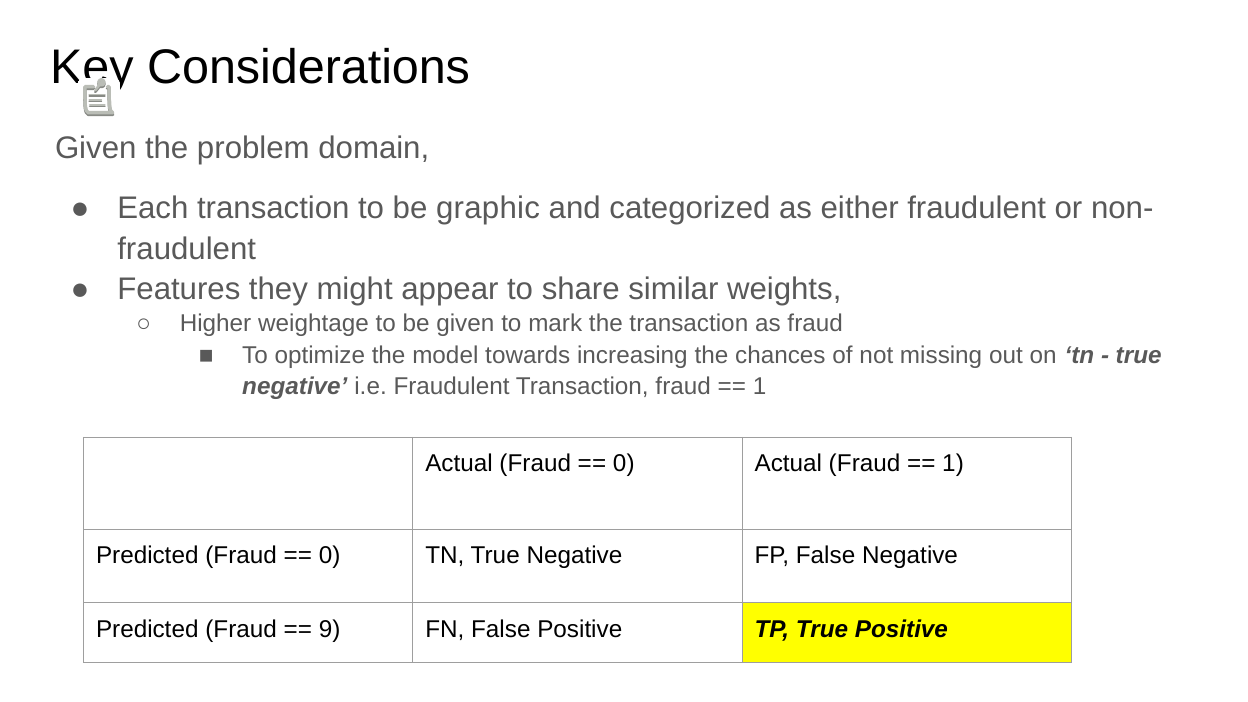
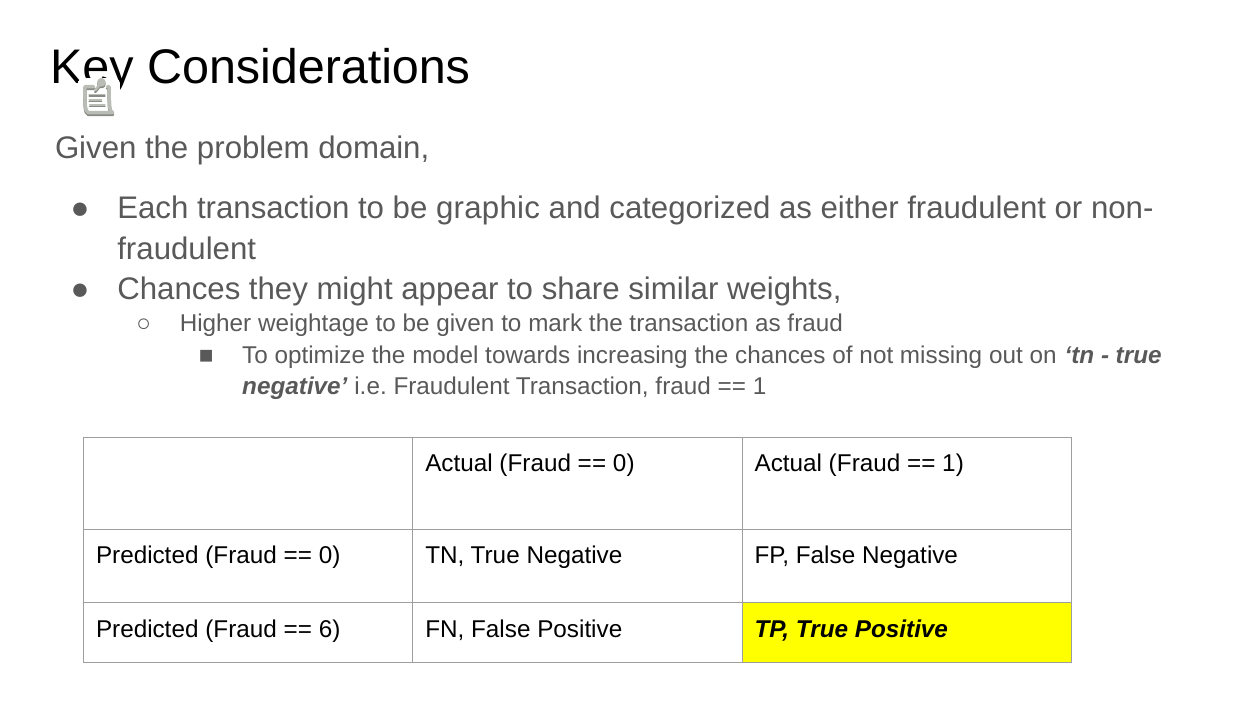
Features at (179, 289): Features -> Chances
9: 9 -> 6
